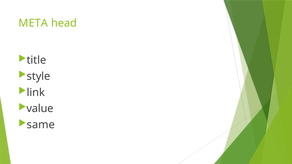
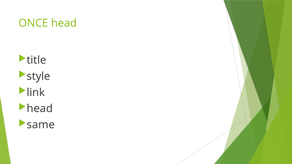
META: META -> ONCE
value at (40, 109): value -> head
